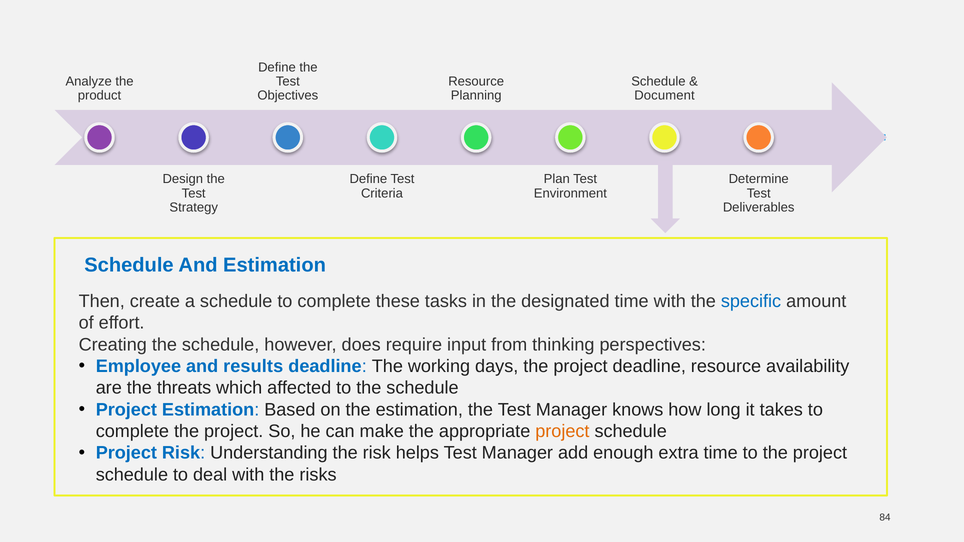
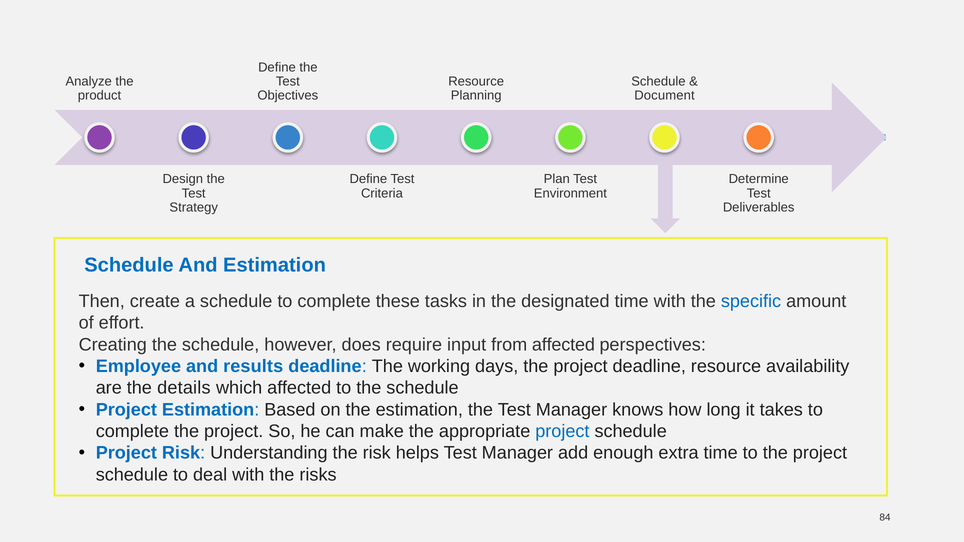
from thinking: thinking -> affected
threats: threats -> details
project at (562, 432) colour: orange -> blue
